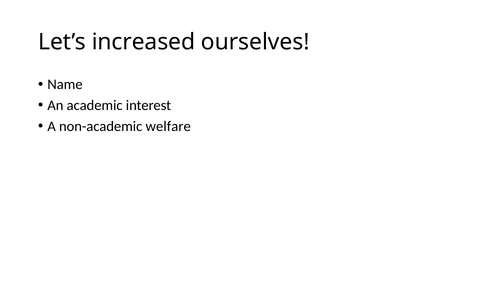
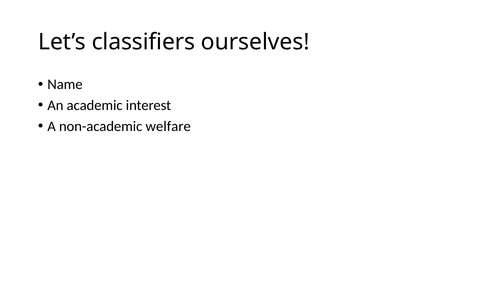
increased: increased -> classifiers
